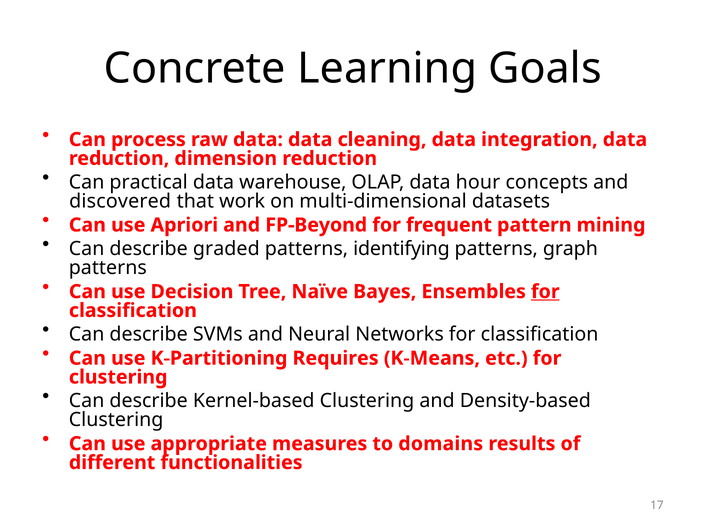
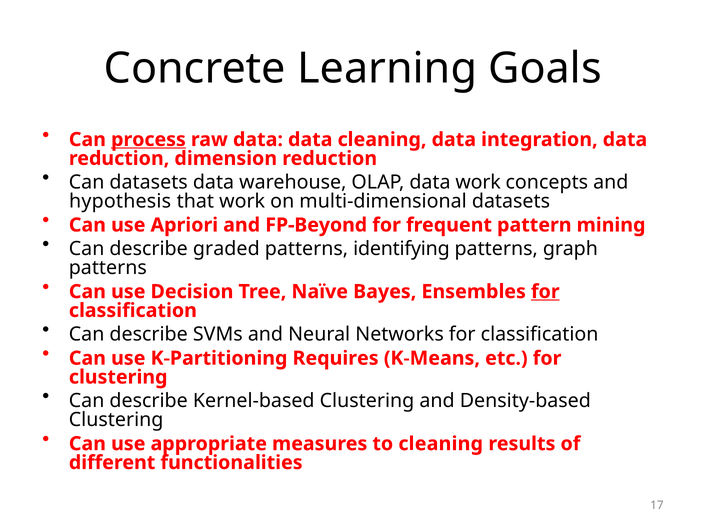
process underline: none -> present
Can practical: practical -> datasets
data hour: hour -> work
discovered: discovered -> hypothesis
to domains: domains -> cleaning
